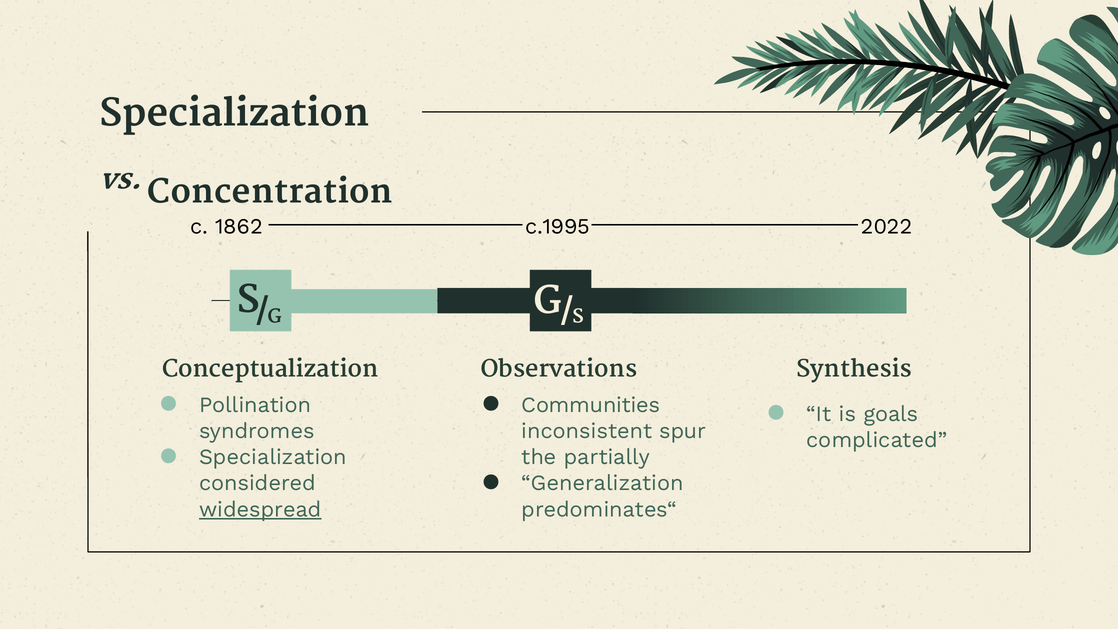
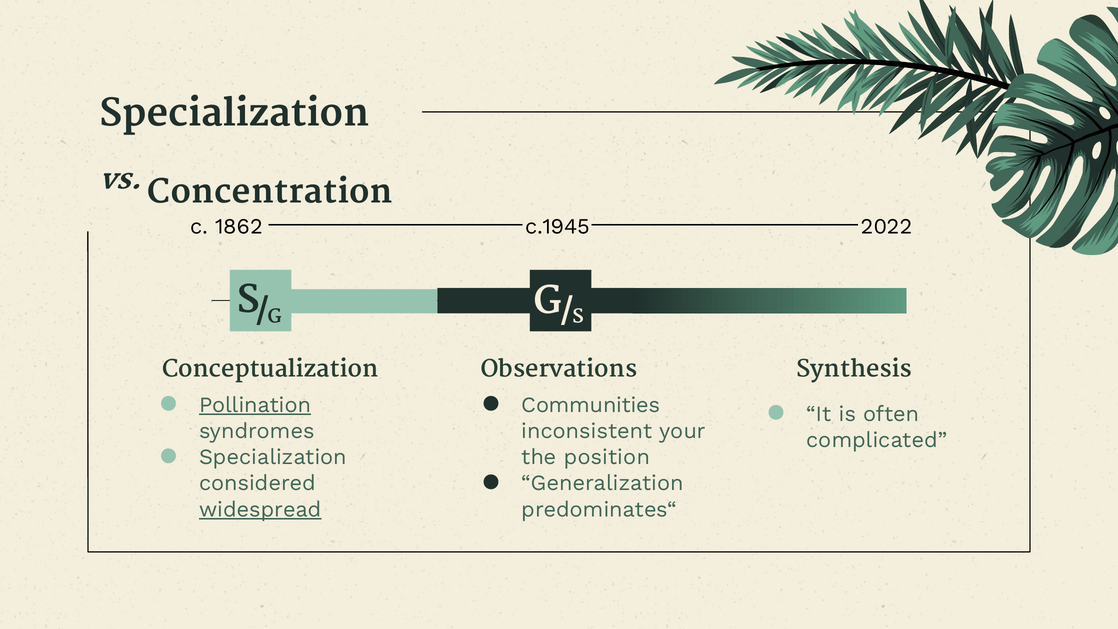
c.1995: c.1995 -> c.1945
Pollination underline: none -> present
goals: goals -> often
spur: spur -> your
partially: partially -> position
